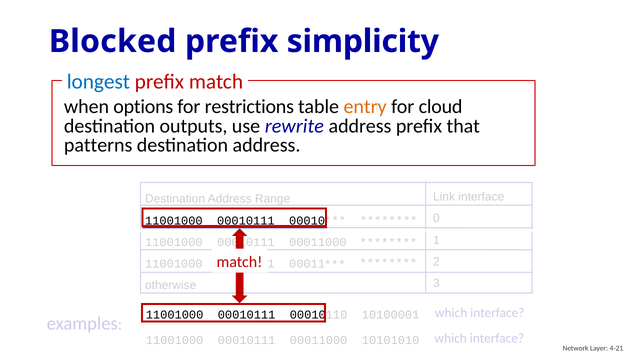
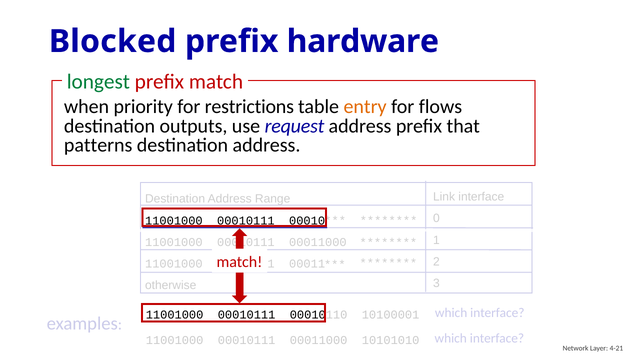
simplicity: simplicity -> hardware
longest colour: blue -> green
options: options -> priority
cloud: cloud -> flows
rewrite: rewrite -> request
